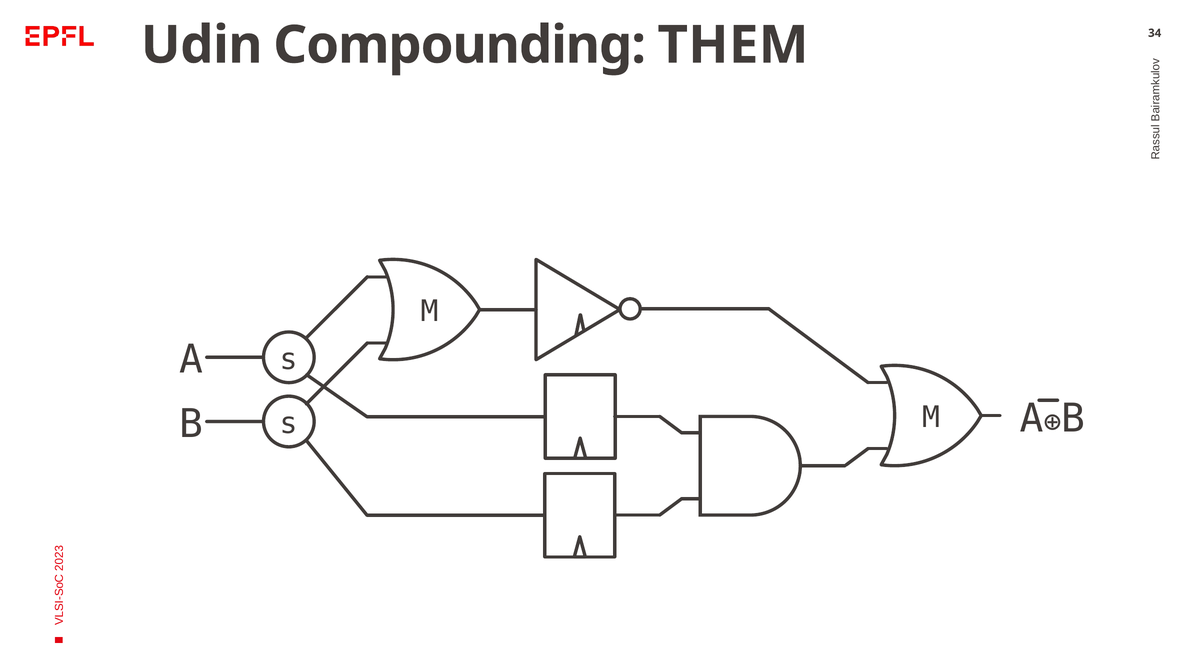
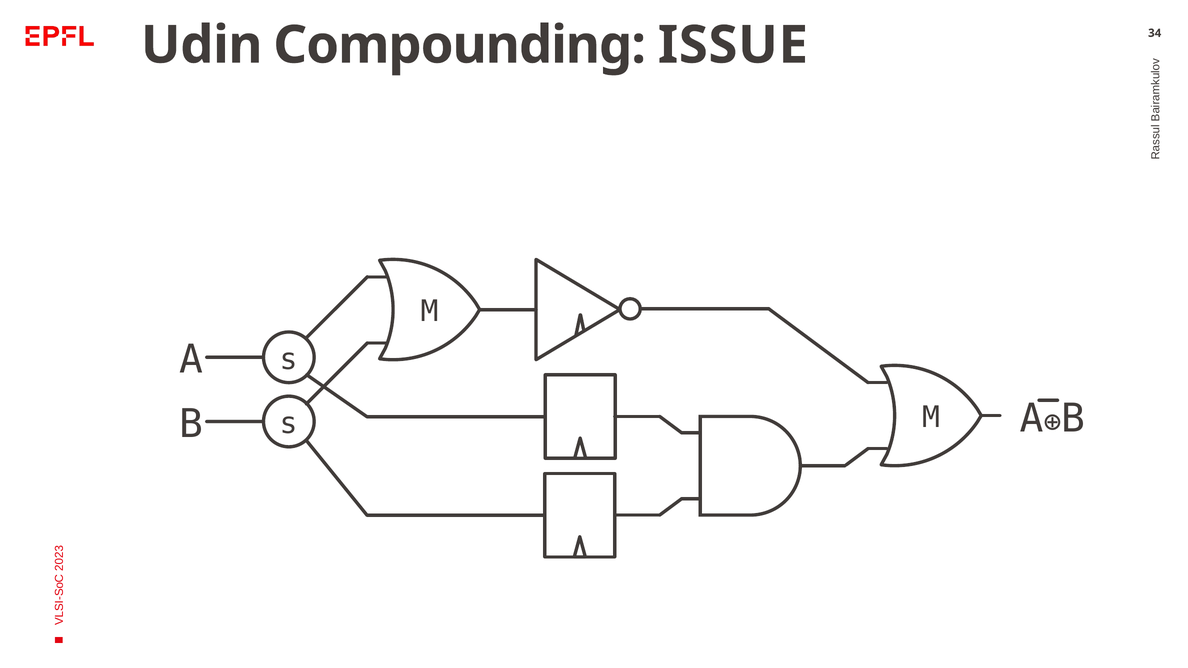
THEM: THEM -> ISSUE
